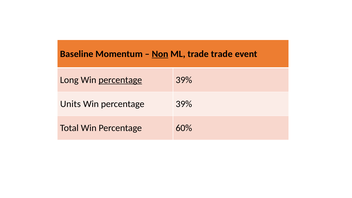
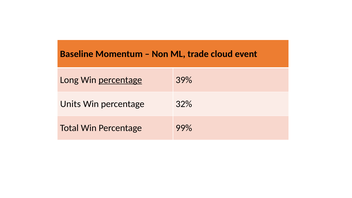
Non underline: present -> none
trade trade: trade -> cloud
39% at (184, 104): 39% -> 32%
60%: 60% -> 99%
